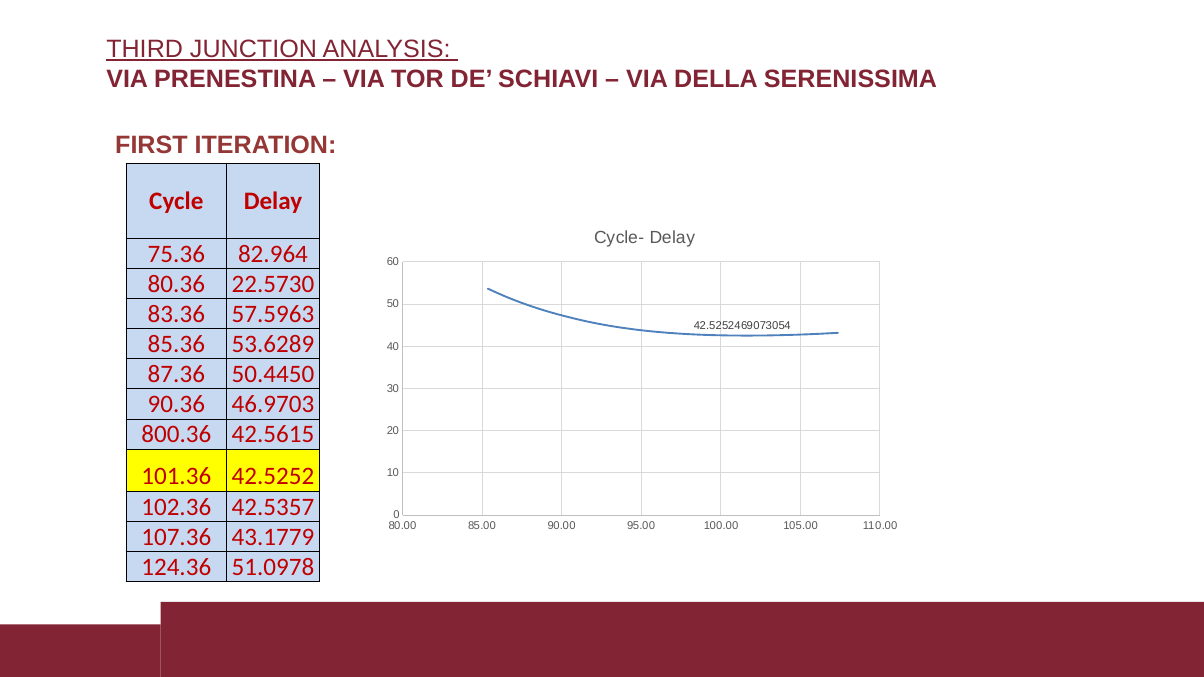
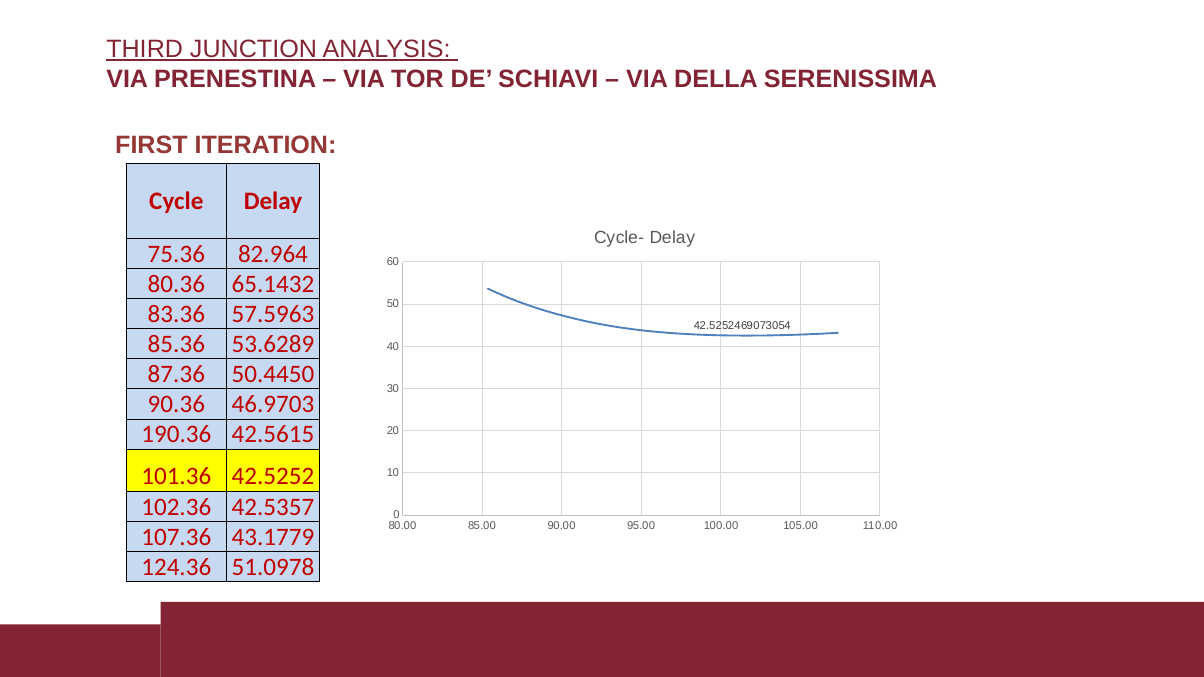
22.5730: 22.5730 -> 65.1432
800.36: 800.36 -> 190.36
